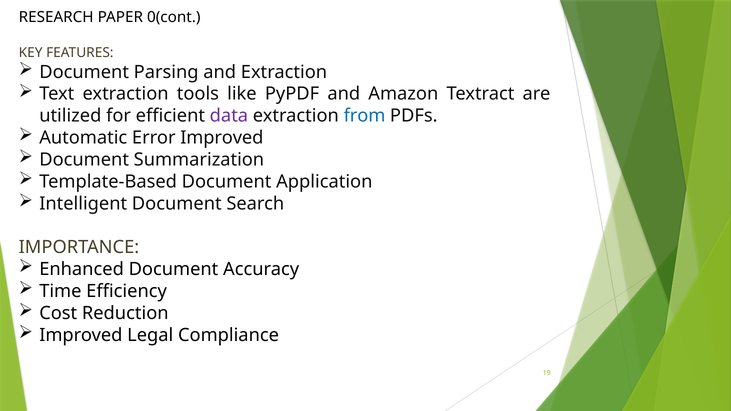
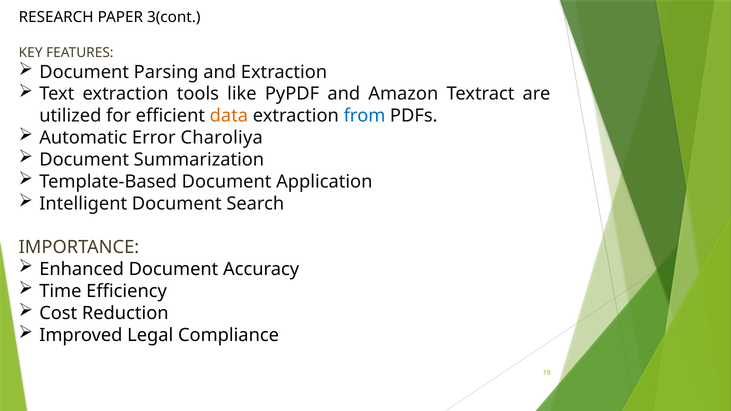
0(cont: 0(cont -> 3(cont
data colour: purple -> orange
Error Improved: Improved -> Charoliya
